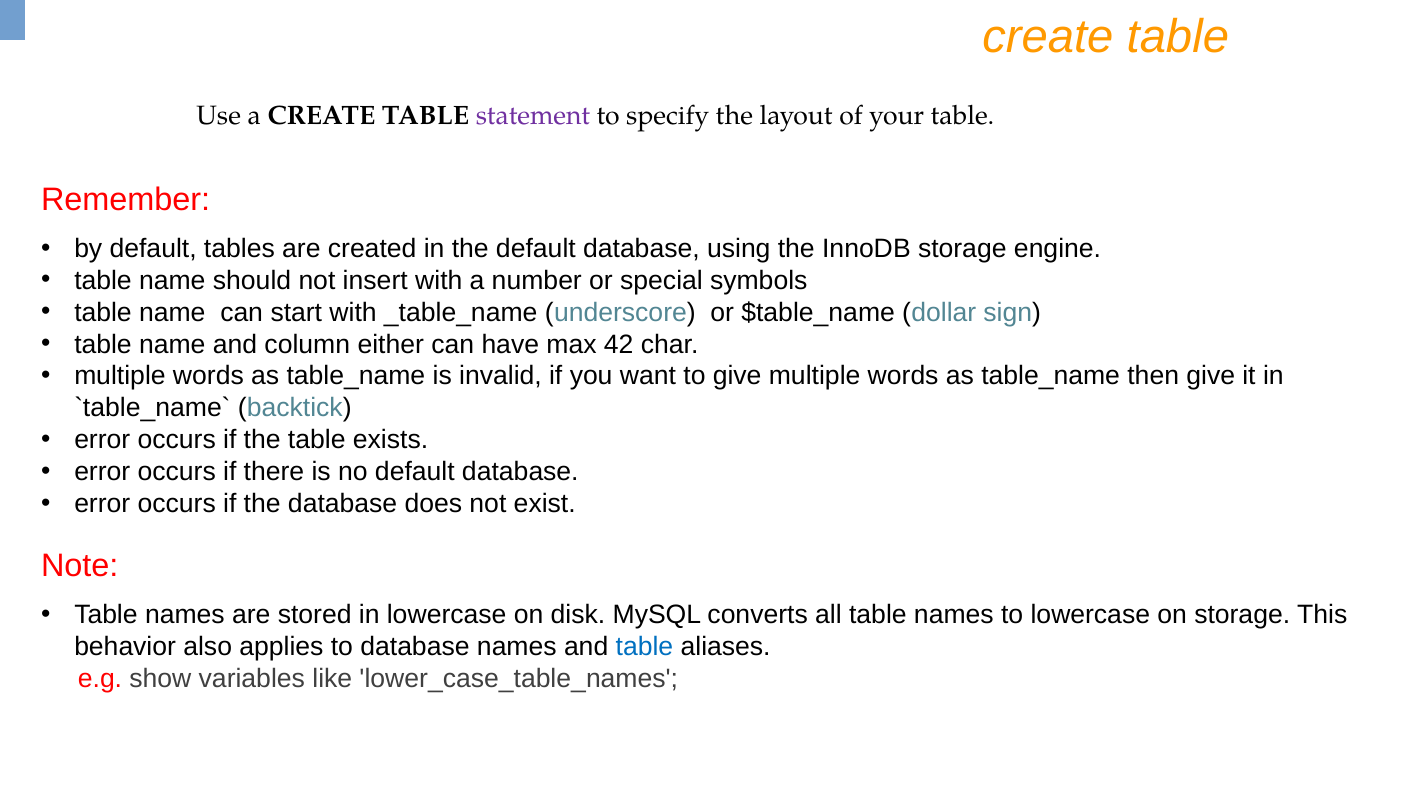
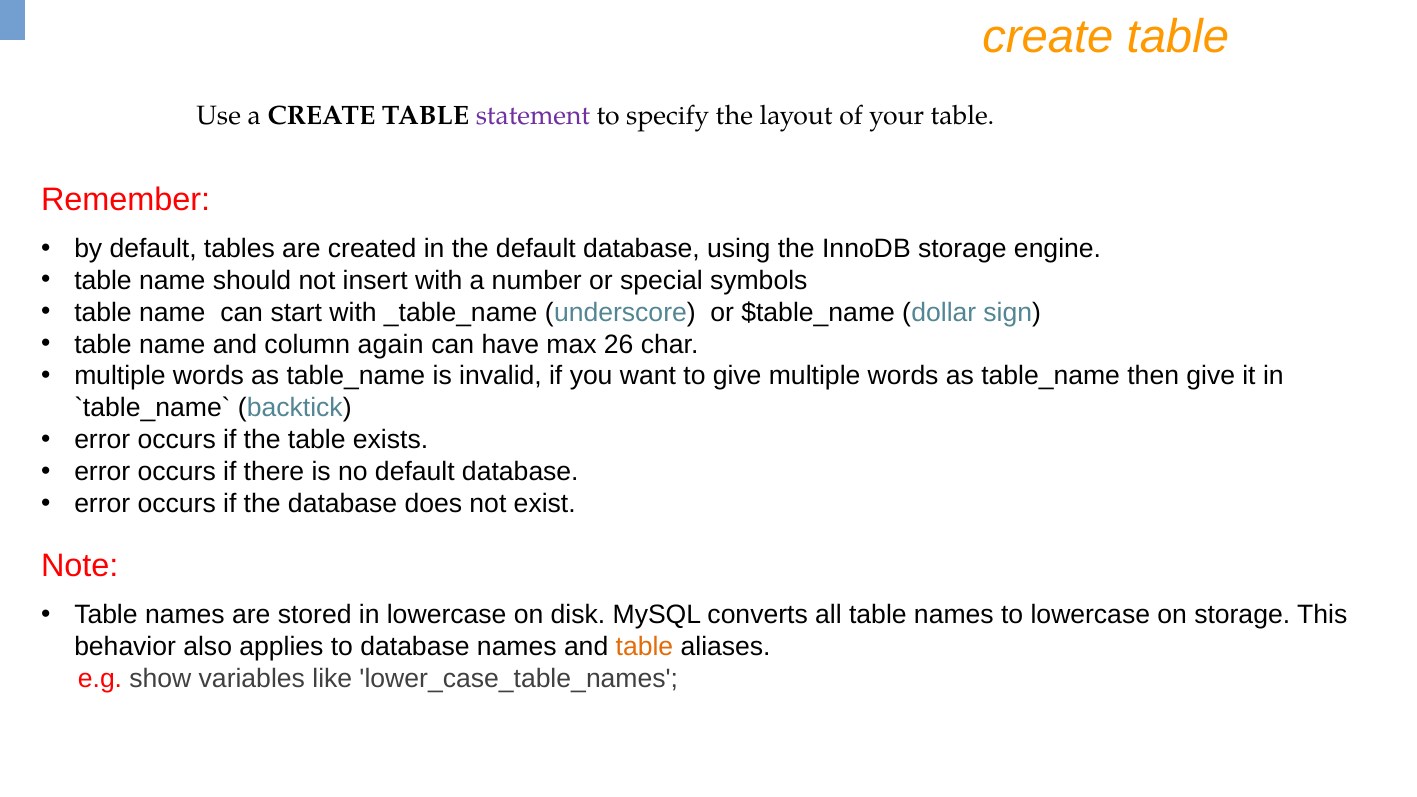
either: either -> again
42: 42 -> 26
table at (644, 647) colour: blue -> orange
